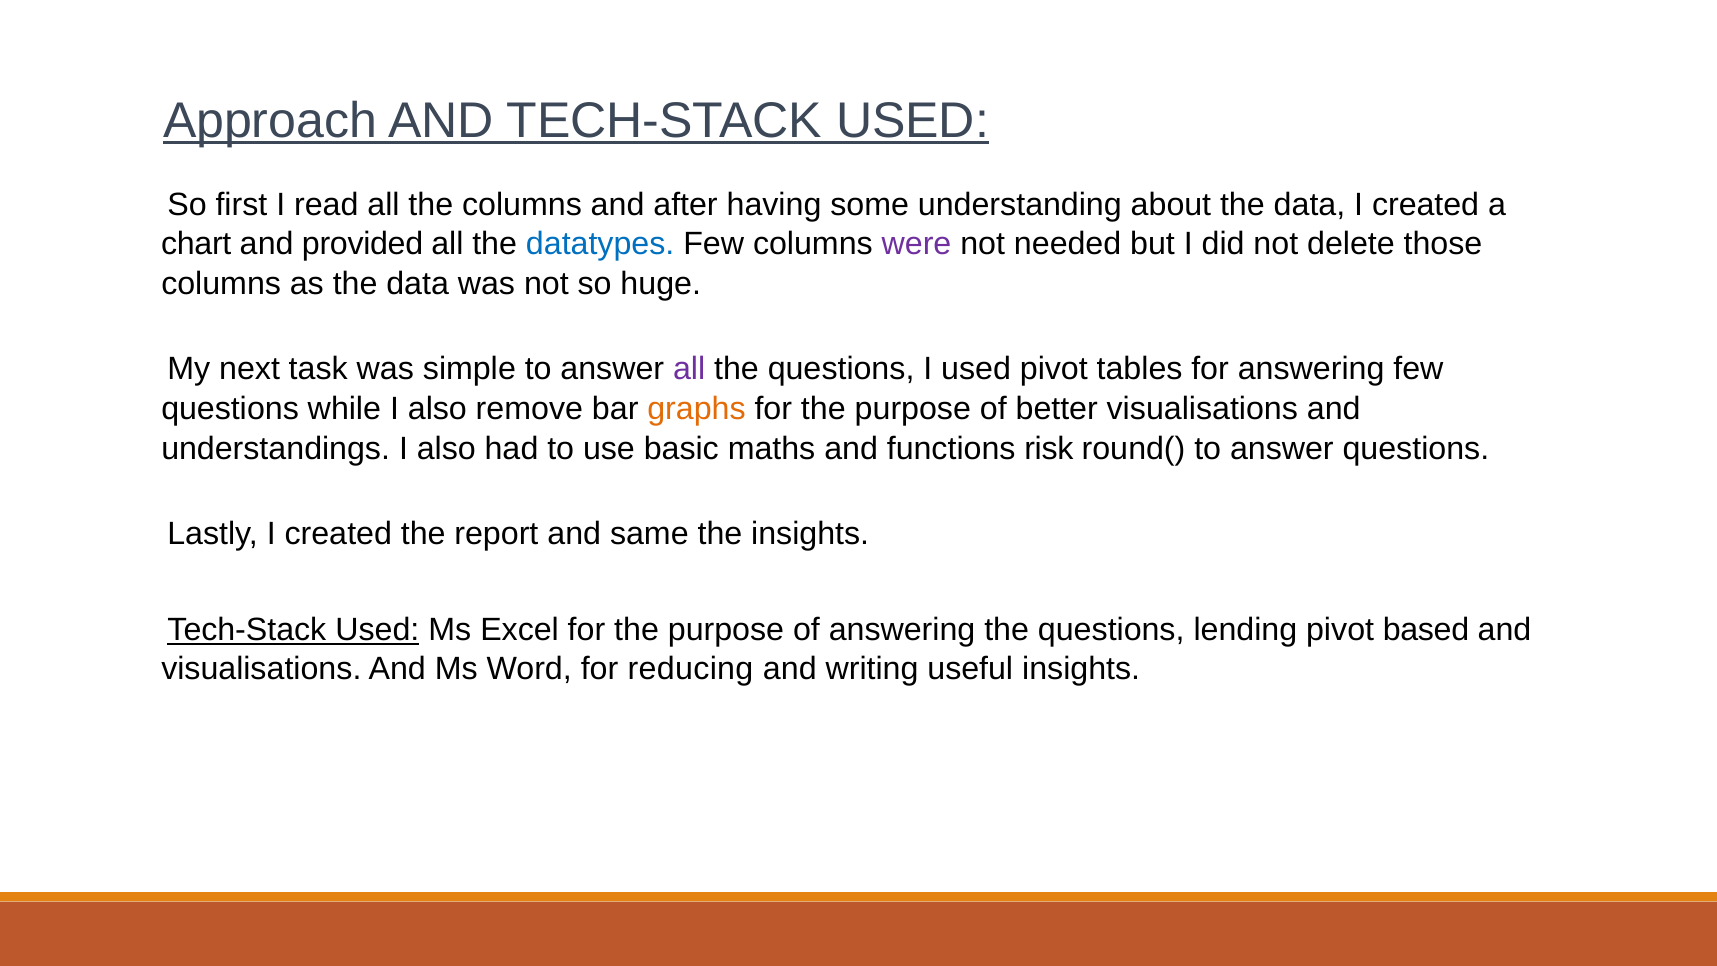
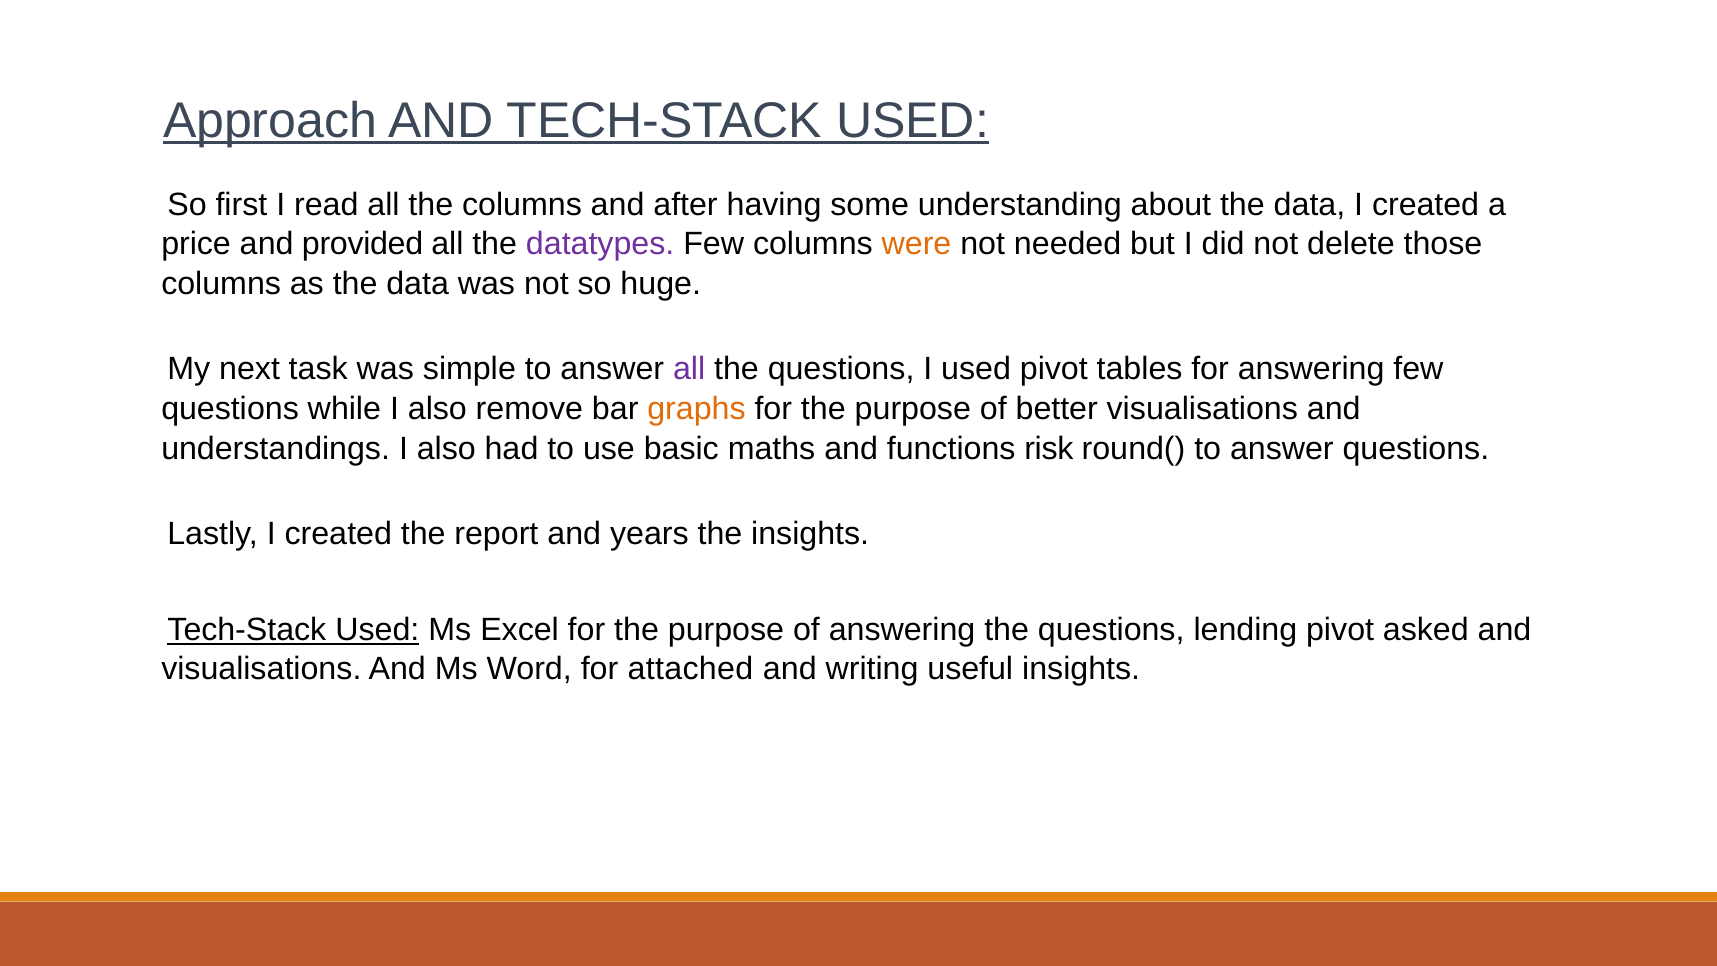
chart: chart -> price
datatypes colour: blue -> purple
were colour: purple -> orange
same: same -> years
based: based -> asked
reducing: reducing -> attached
